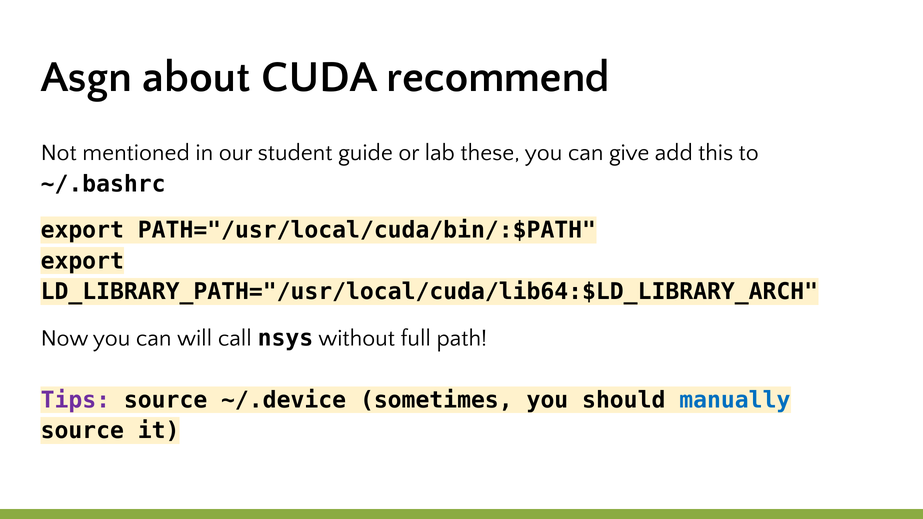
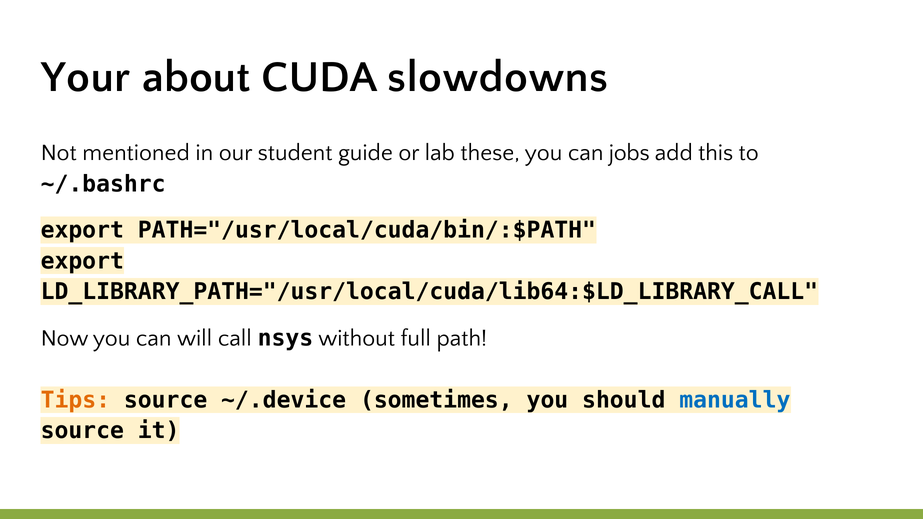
Asgn: Asgn -> Your
recommend: recommend -> slowdowns
give: give -> jobs
LD_LIBRARY_PATH="/usr/local/cuda/lib64:$LD_LIBRARY_ARCH: LD_LIBRARY_PATH="/usr/local/cuda/lib64:$LD_LIBRARY_ARCH -> LD_LIBRARY_PATH="/usr/local/cuda/lib64:$LD_LIBRARY_CALL
Tips colour: purple -> orange
